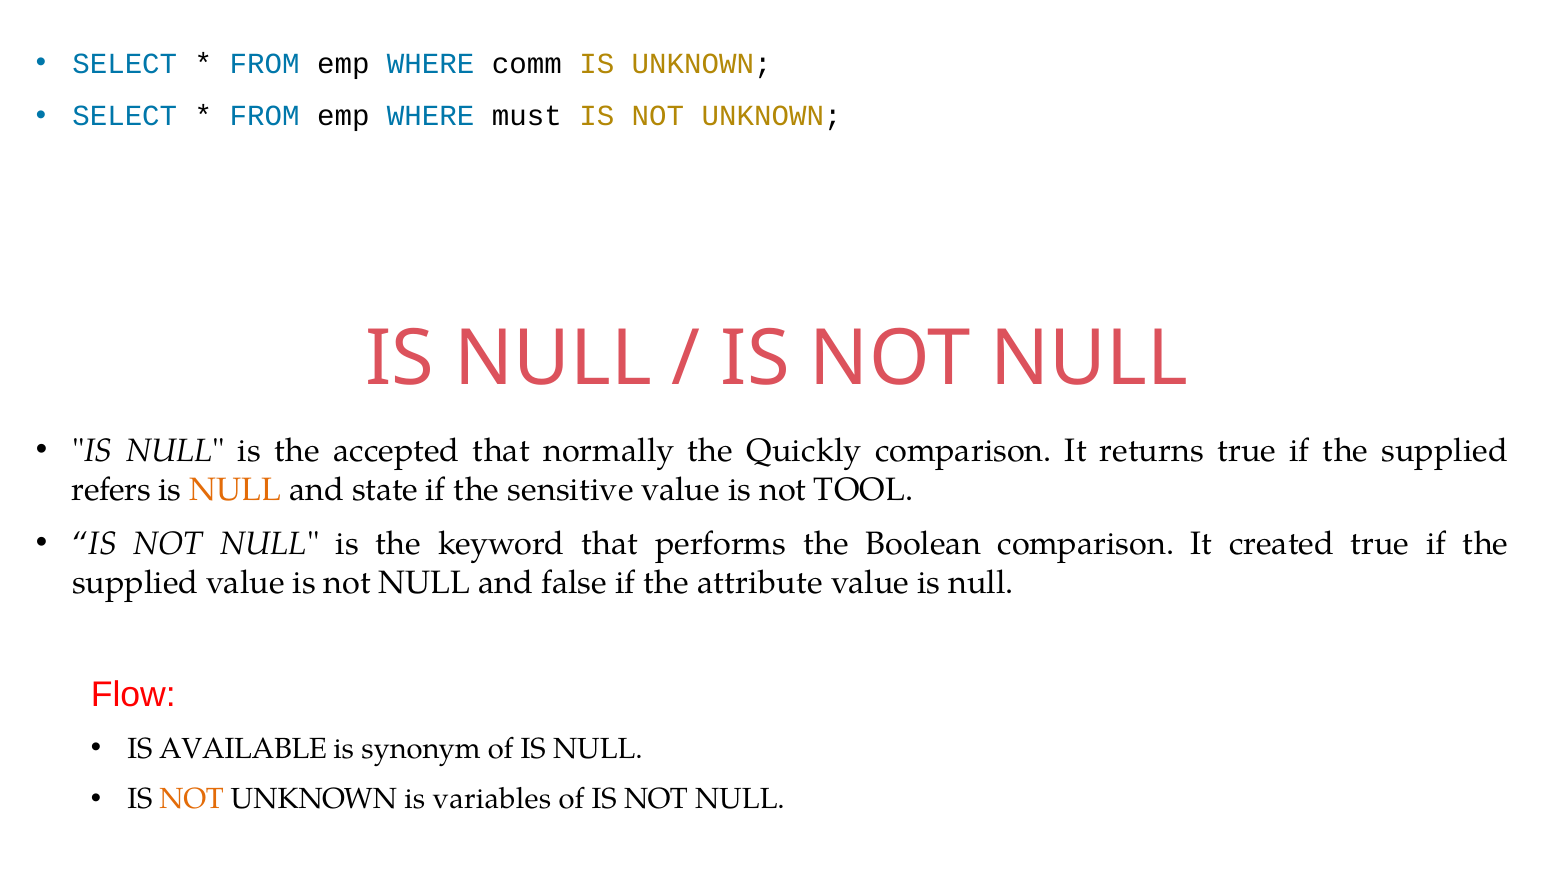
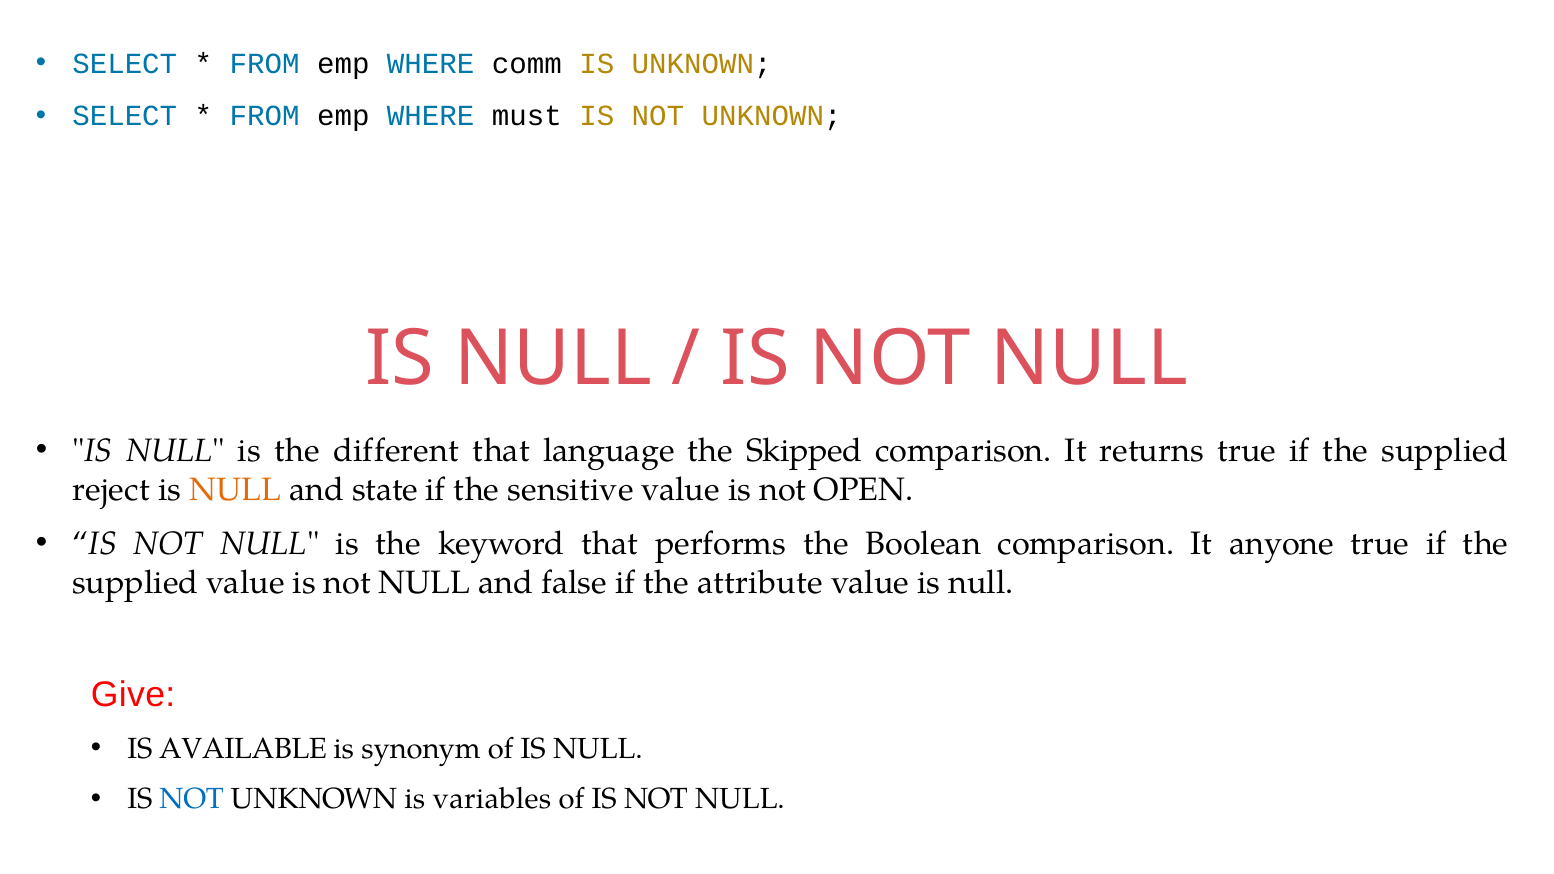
accepted: accepted -> different
normally: normally -> language
Quickly: Quickly -> Skipped
refers: refers -> reject
TOOL: TOOL -> OPEN
created: created -> anyone
Flow: Flow -> Give
NOT at (192, 799) colour: orange -> blue
